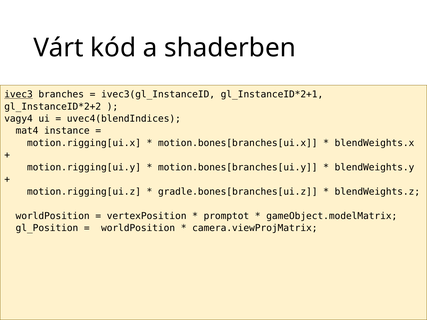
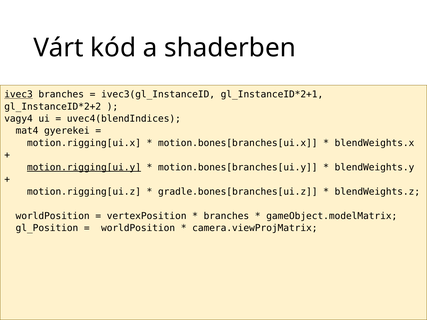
instance: instance -> gyerekei
motion.rigging[ui.y underline: none -> present
promptot at (226, 216): promptot -> branches
